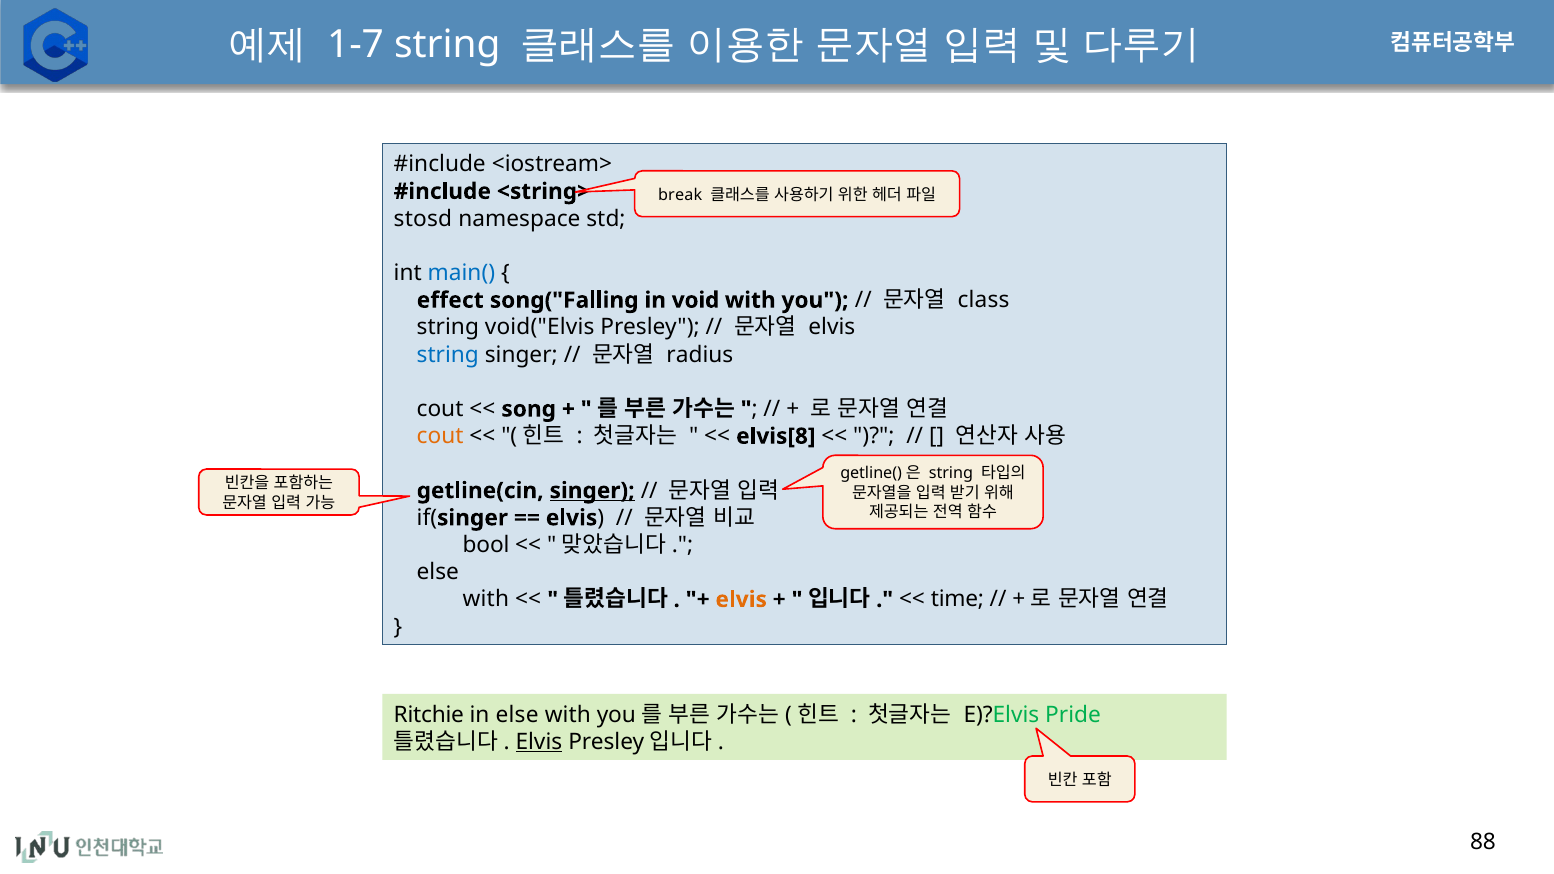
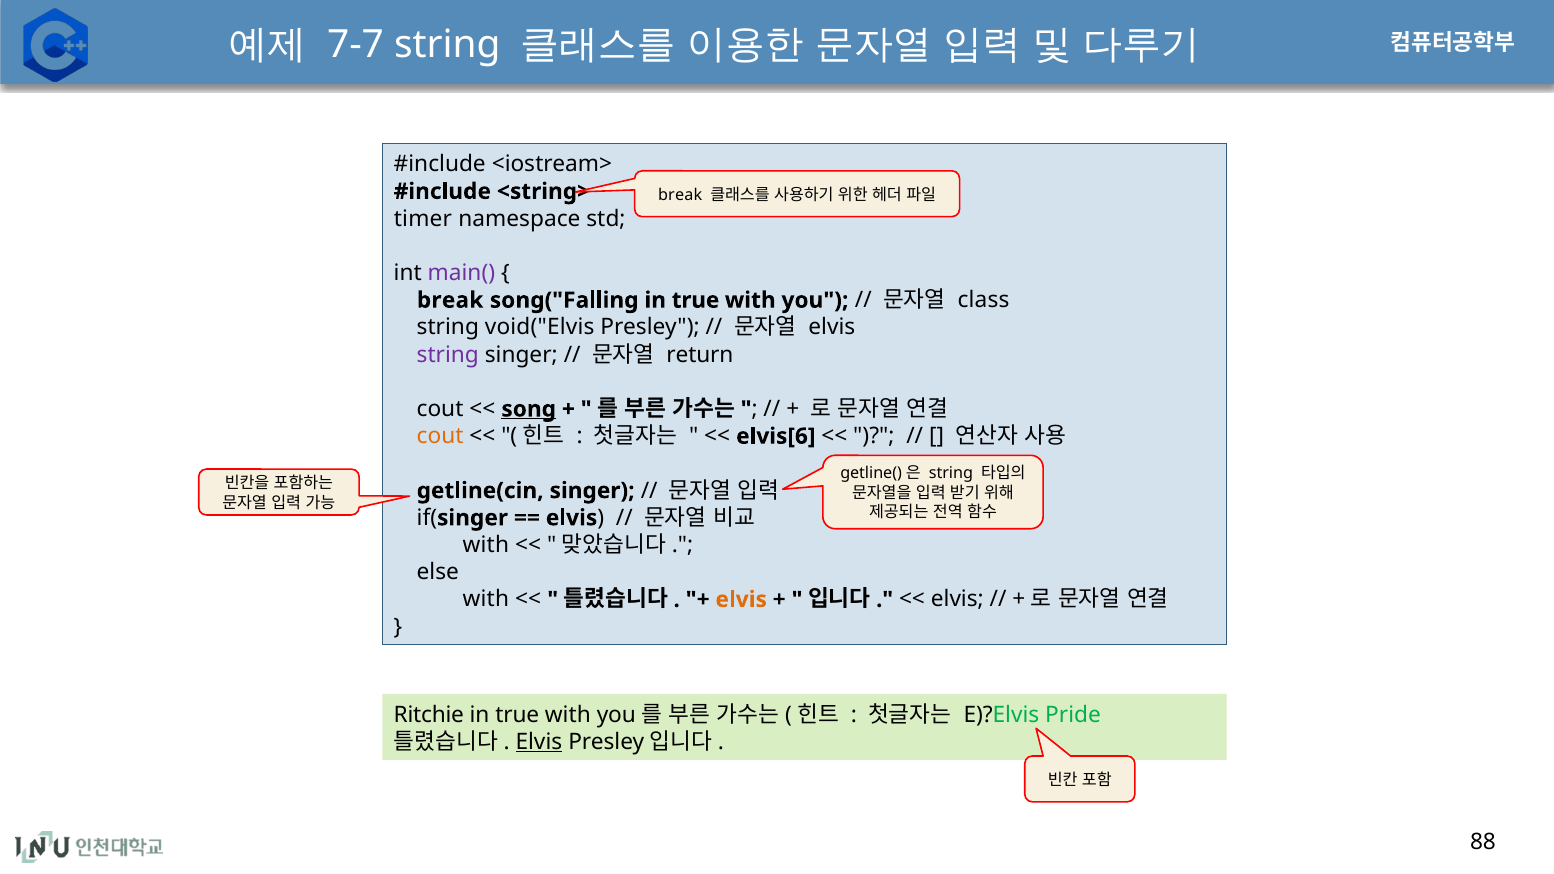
1-7: 1-7 -> 7-7
stosd: stosd -> timer
main( colour: blue -> purple
effect at (450, 300): effect -> break
song("Falling in void: void -> true
string at (448, 355) colour: blue -> purple
radius: radius -> return
song underline: none -> present
elvis[8: elvis[8 -> elvis[6
singer at (592, 491) underline: present -> none
bool at (486, 545): bool -> with
time at (957, 600): time -> elvis
else at (517, 715): else -> true
